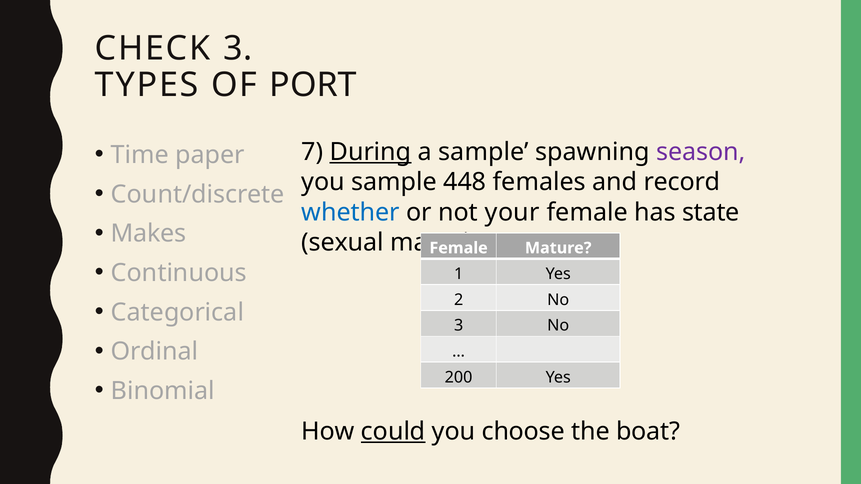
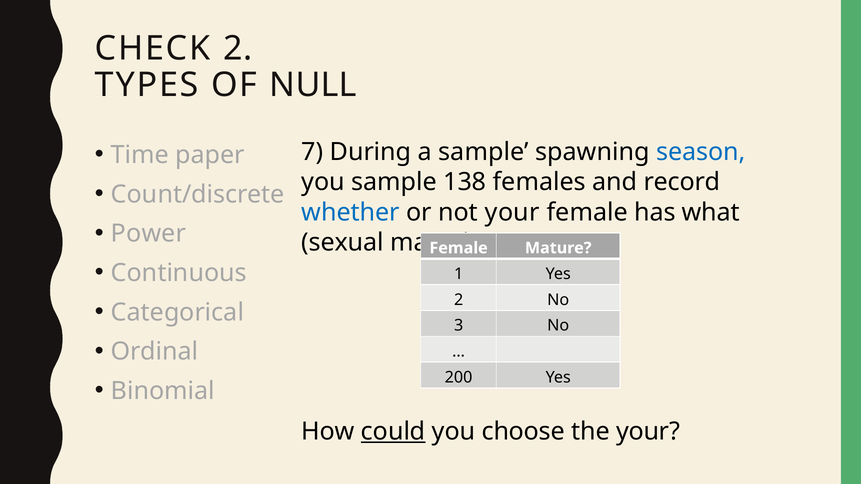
CHECK 3: 3 -> 2
PORT: PORT -> NULL
During underline: present -> none
season colour: purple -> blue
448: 448 -> 138
state: state -> what
Makes: Makes -> Power
the boat: boat -> your
